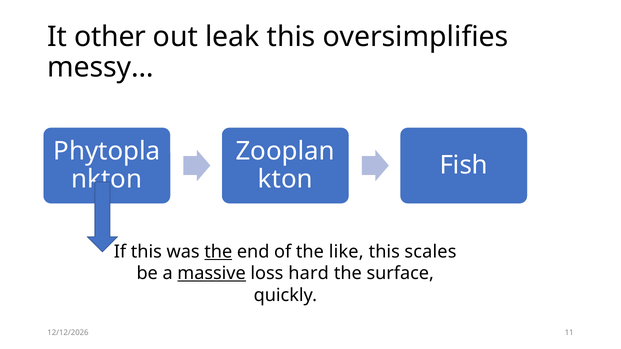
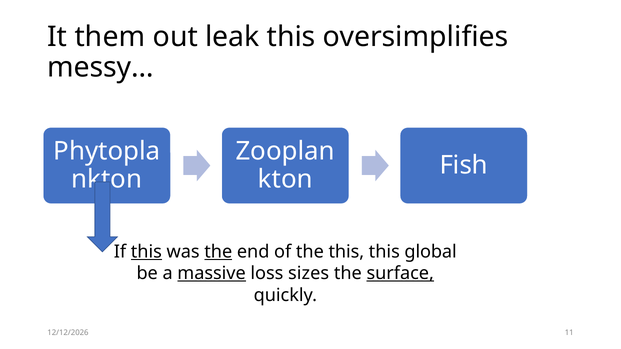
other: other -> them
this at (146, 252) underline: none -> present
the like: like -> this
scales: scales -> global
hard: hard -> sizes
surface underline: none -> present
